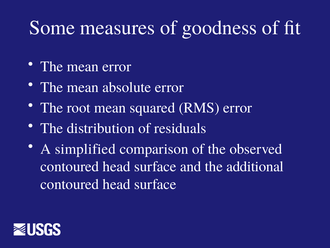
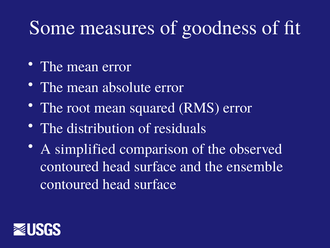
additional: additional -> ensemble
